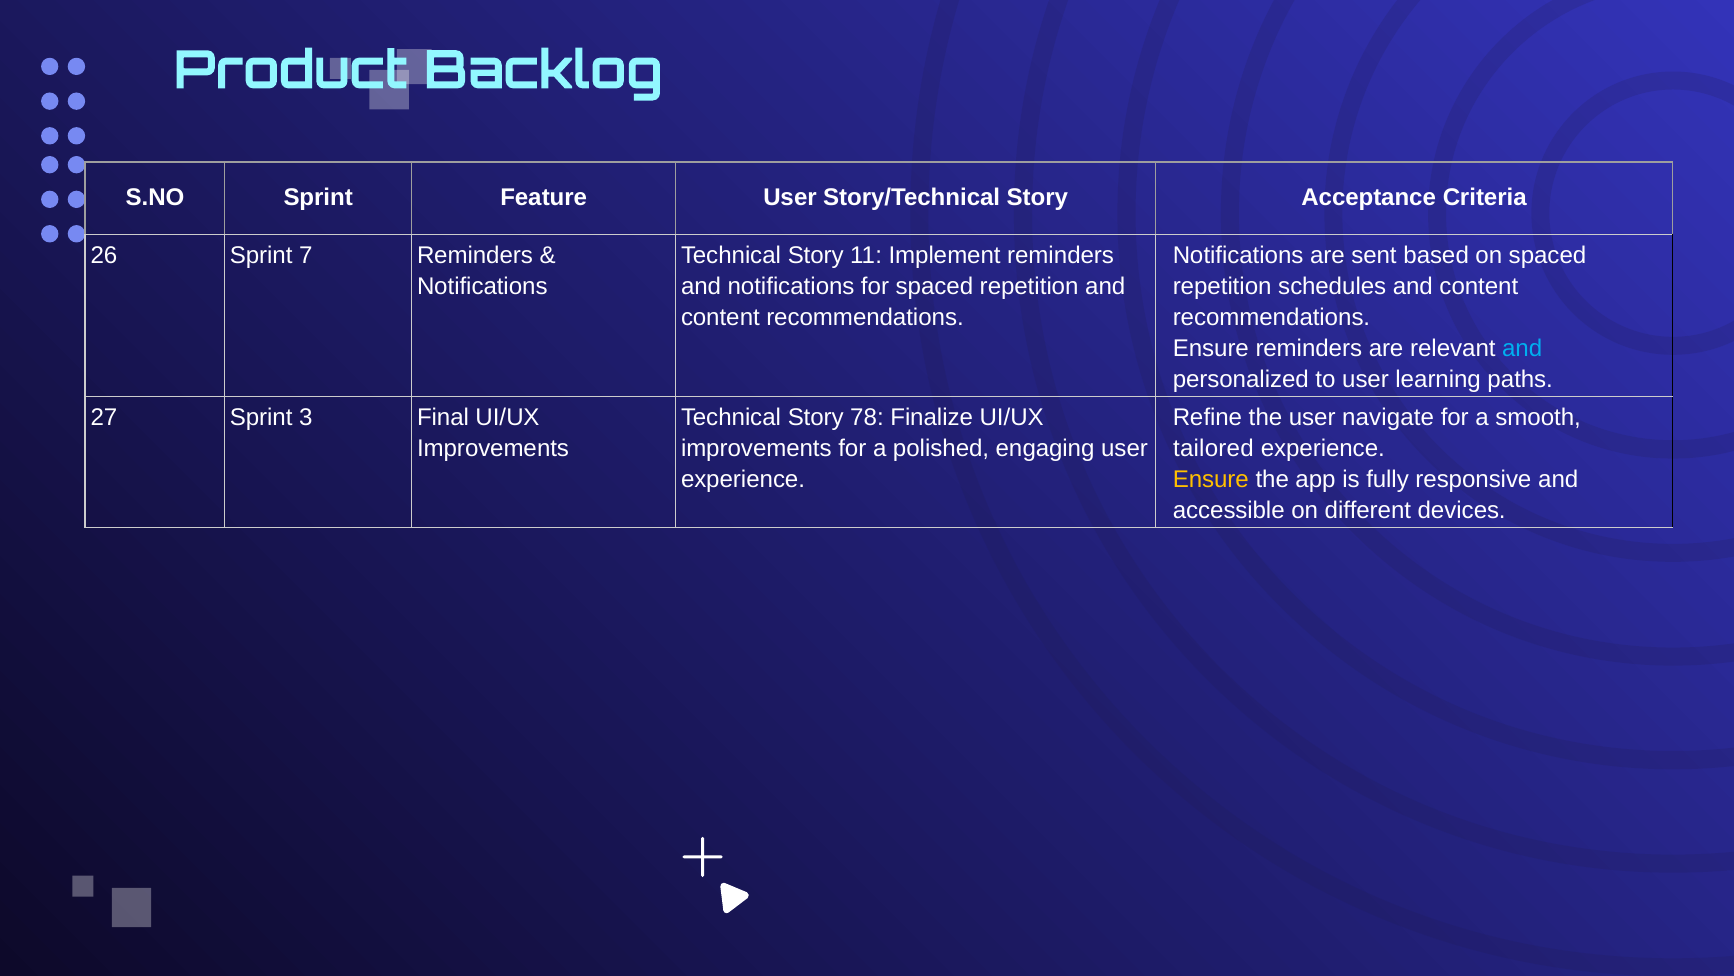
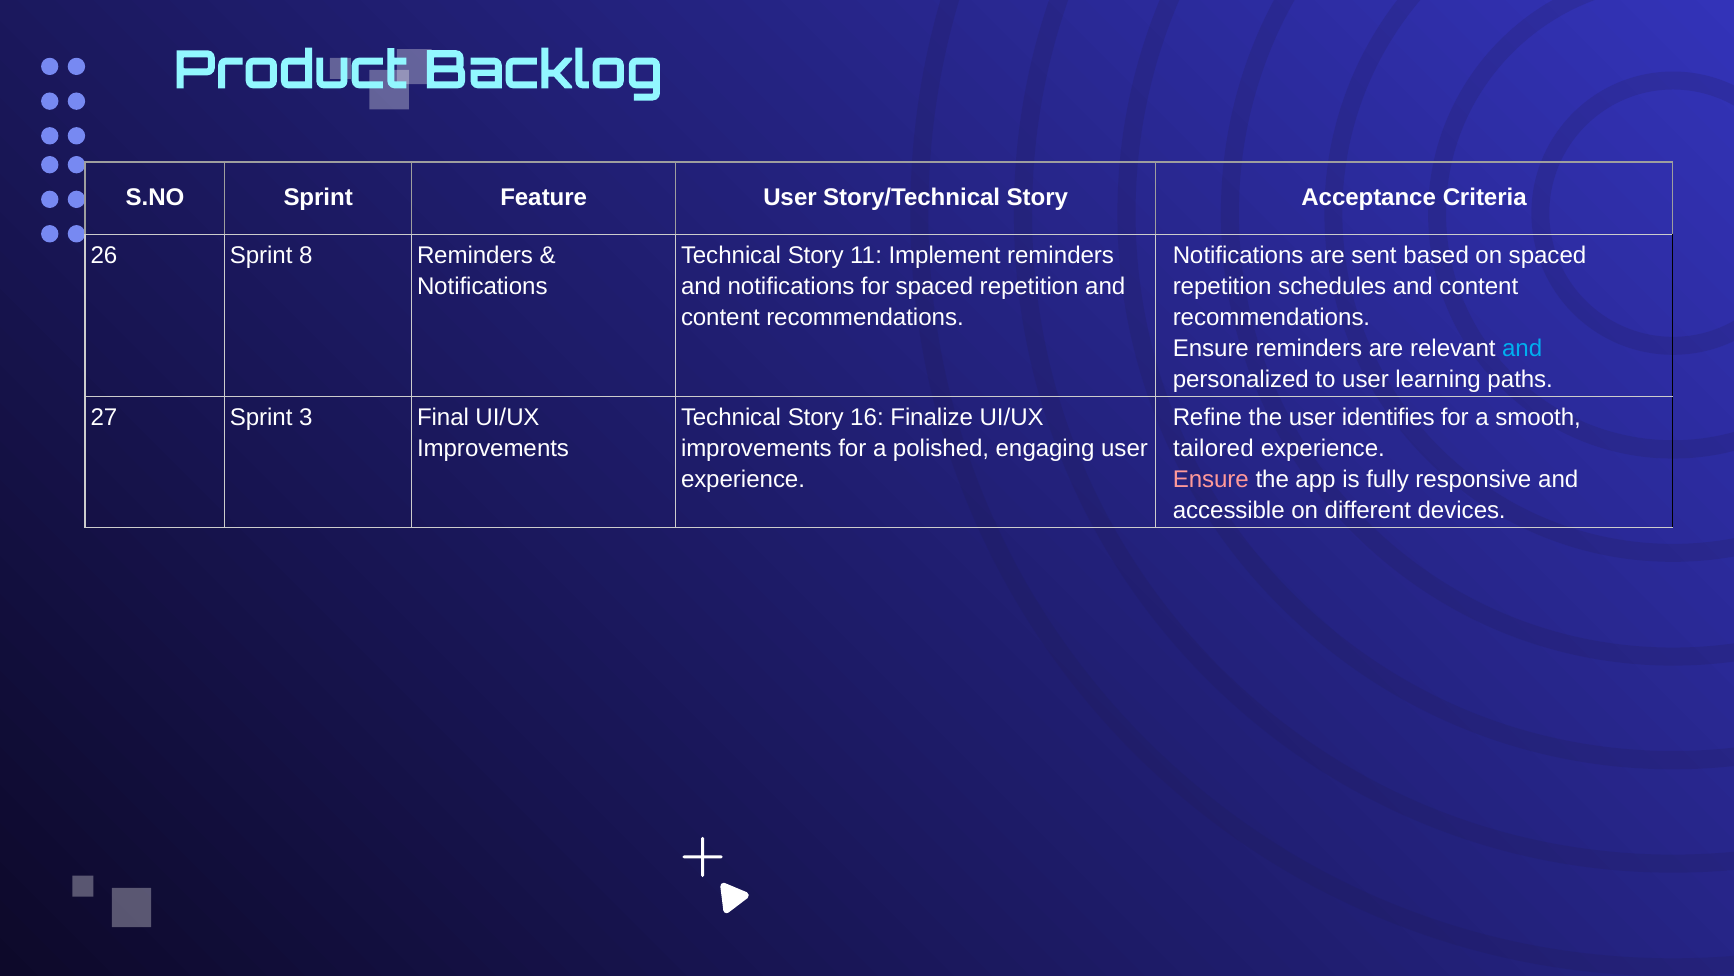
7: 7 -> 8
78: 78 -> 16
navigate: navigate -> identifies
Ensure at (1211, 479) colour: yellow -> pink
